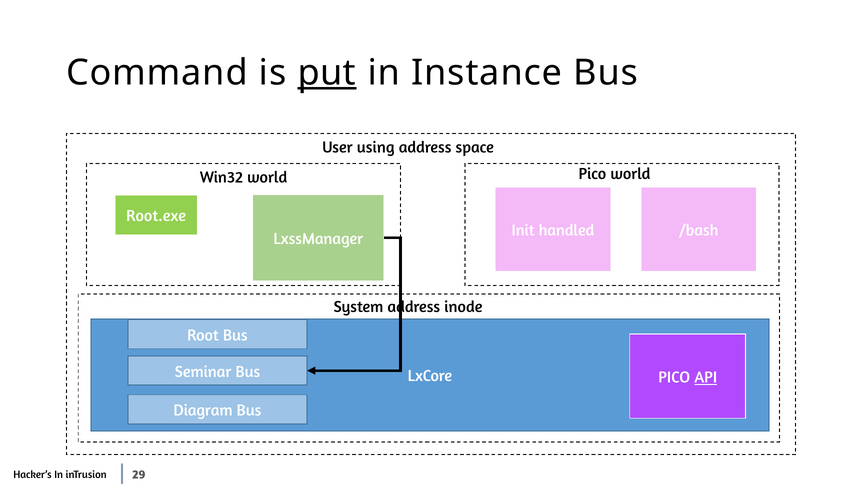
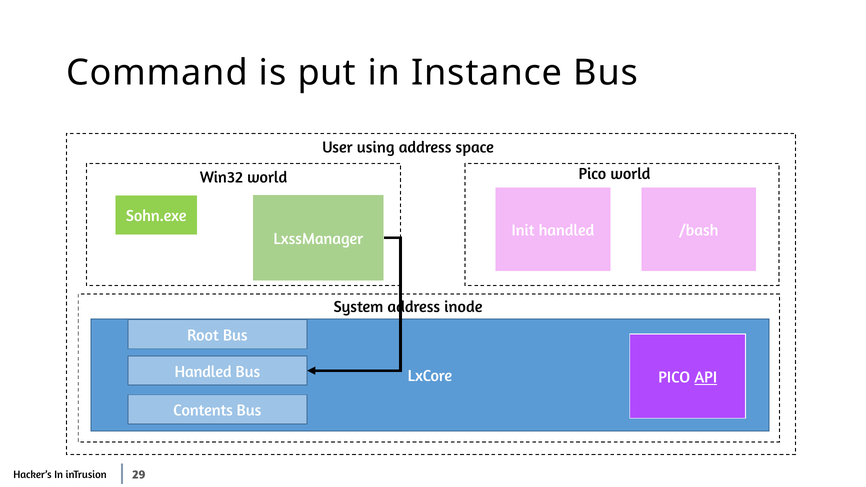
put underline: present -> none
Root.exe: Root.exe -> Sohn.exe
Seminar at (203, 372): Seminar -> Handled
Diagram: Diagram -> Contents
